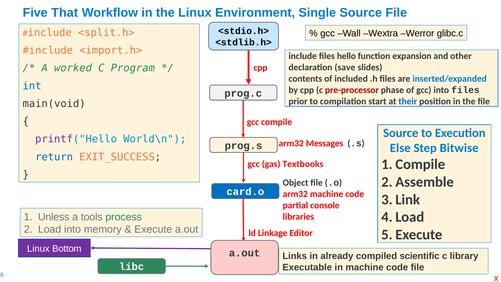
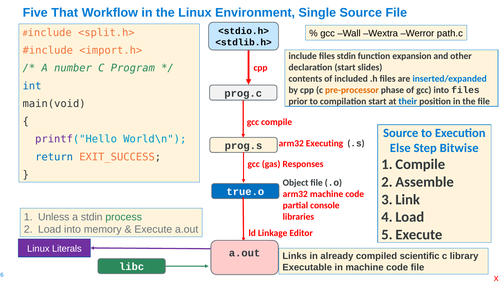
glibc.c: glibc.c -> path.c
files hello: hello -> stdin
worked: worked -> number
declaration save: save -> start
pre-processor colour: red -> orange
Messages: Messages -> Executing
Textbooks: Textbooks -> Responses
card.o: card.o -> true.o
a tools: tools -> stdin
Bottom: Bottom -> Literals
